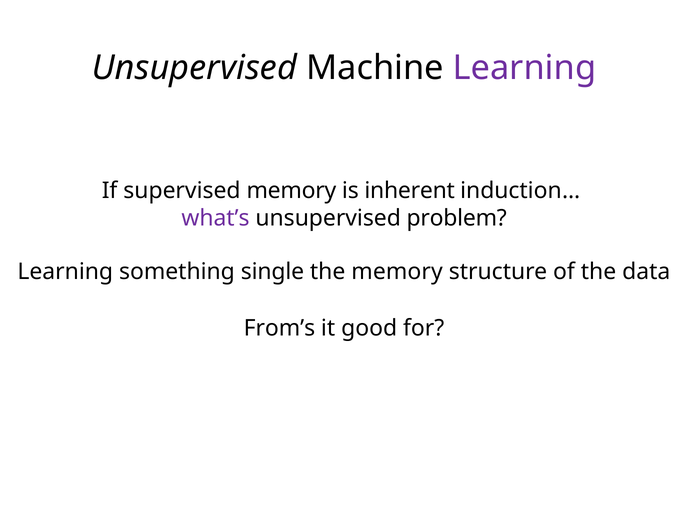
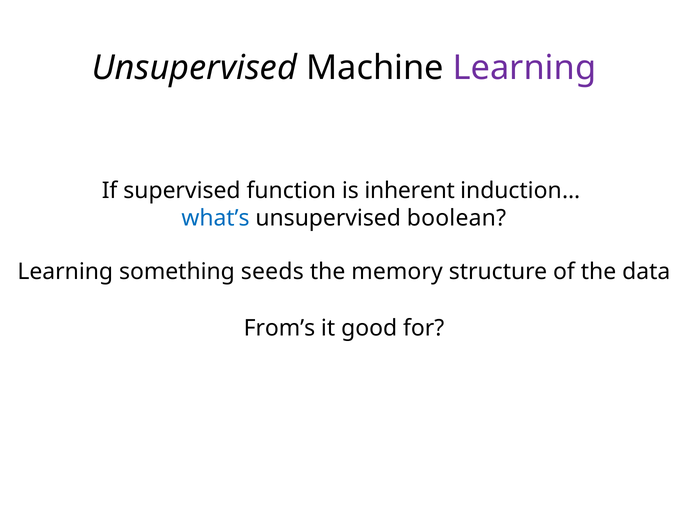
supervised memory: memory -> function
what’s colour: purple -> blue
problem: problem -> boolean
single: single -> seeds
